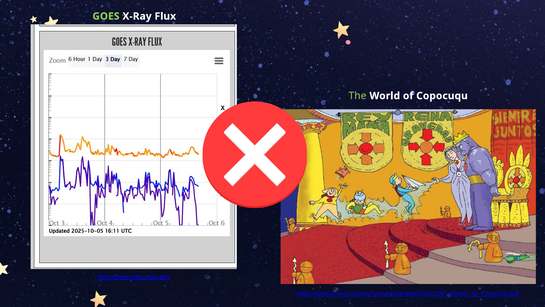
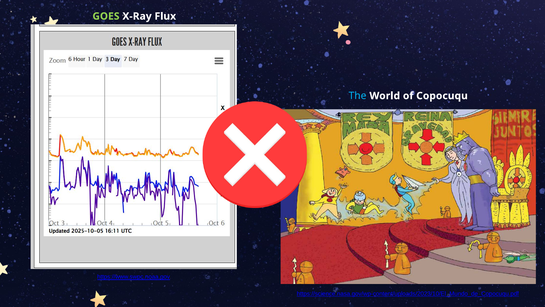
The colour: light green -> light blue
